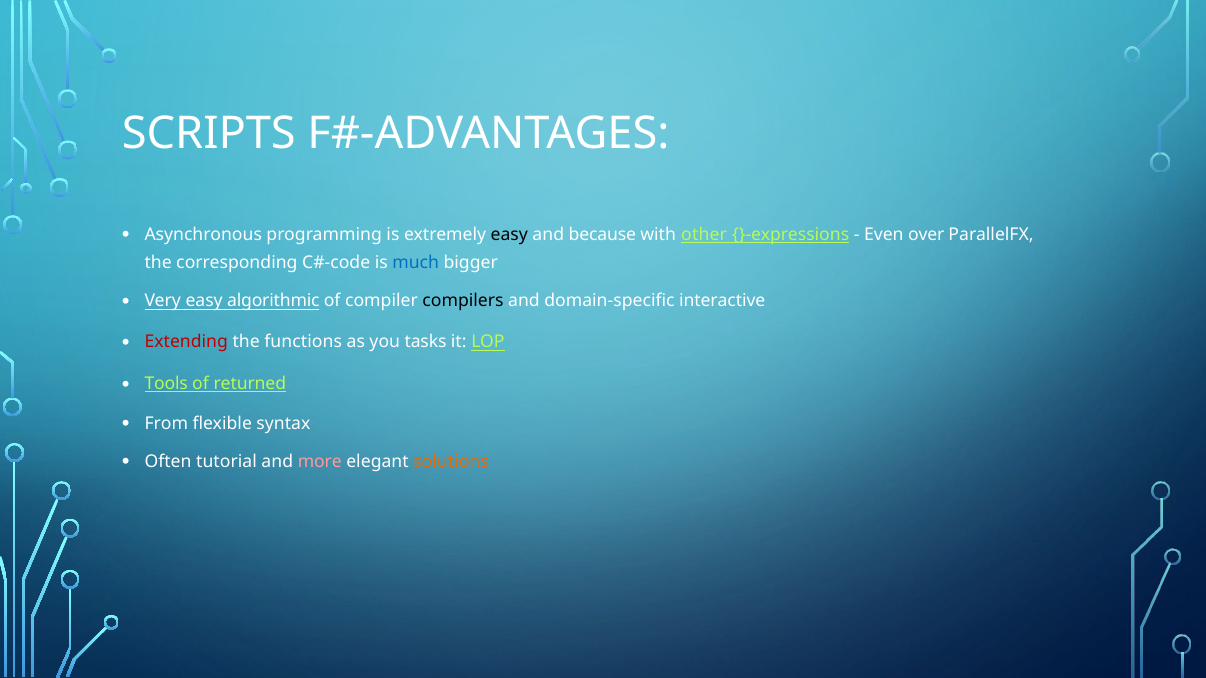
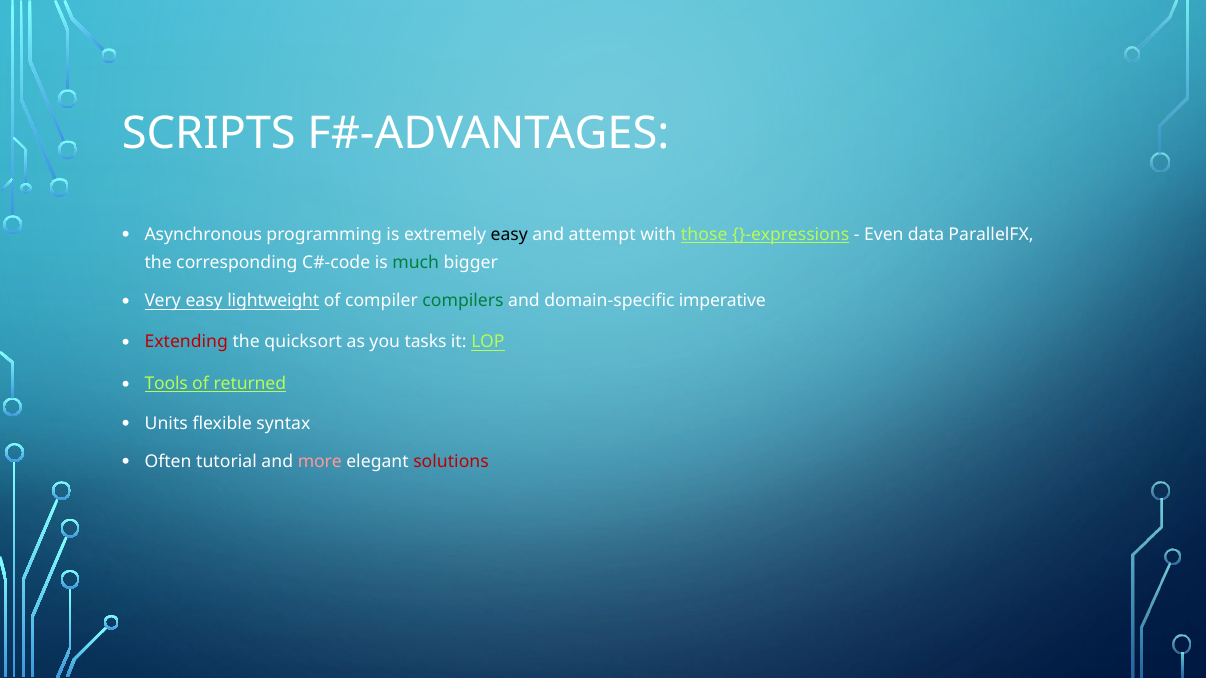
because: because -> attempt
other: other -> those
over: over -> data
much colour: blue -> green
algorithmic: algorithmic -> lightweight
compilers colour: black -> green
interactive: interactive -> imperative
functions: functions -> quicksort
From: From -> Units
solutions colour: orange -> red
